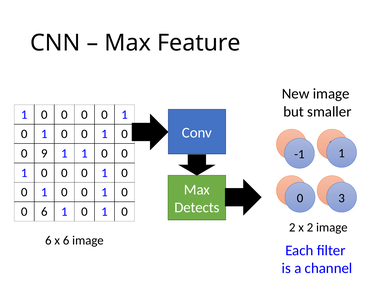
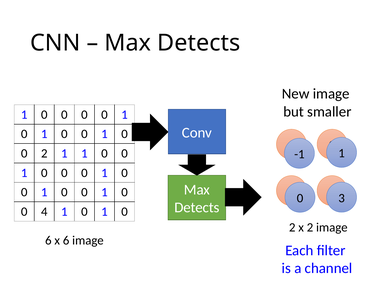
Feature at (199, 43): Feature -> Detects
9 at (44, 154): 9 -> 2
6 at (44, 212): 6 -> 4
